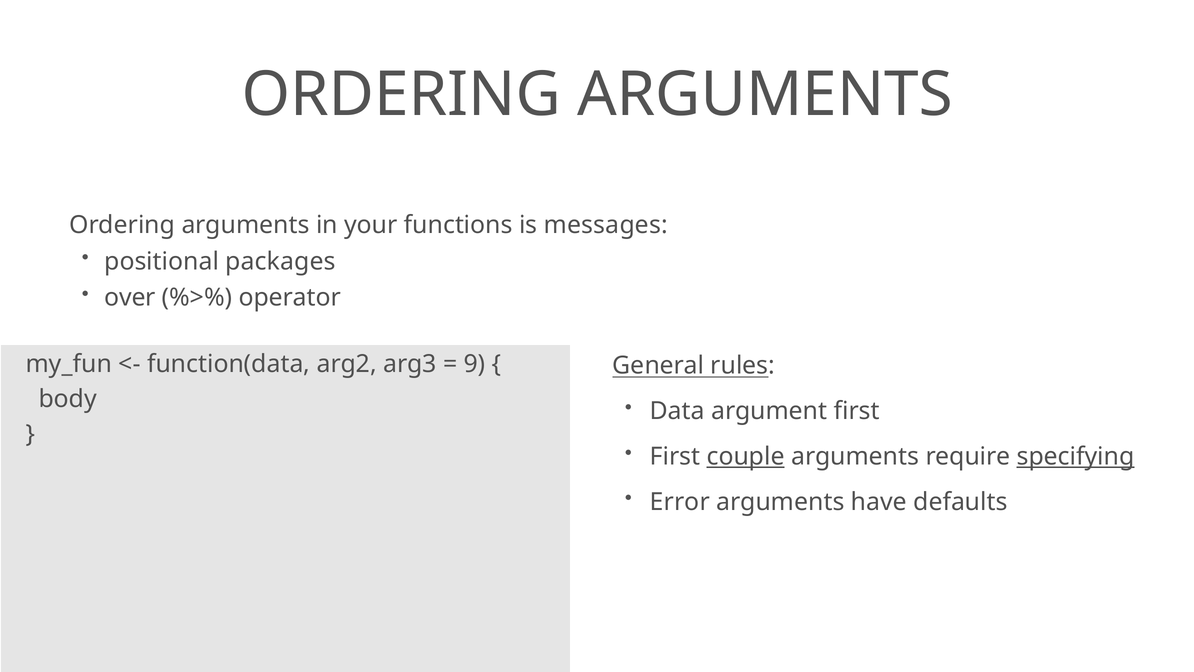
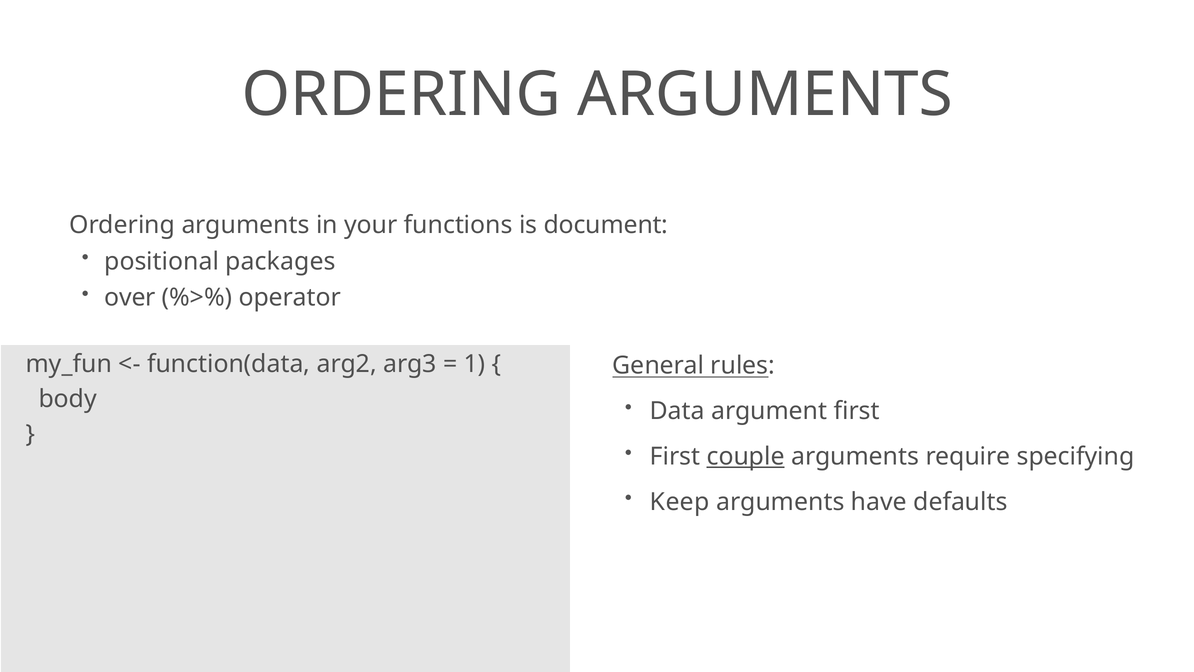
messages: messages -> document
9: 9 -> 1
specifying underline: present -> none
Error: Error -> Keep
